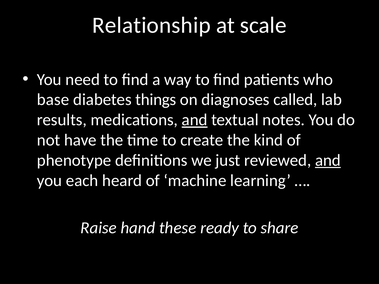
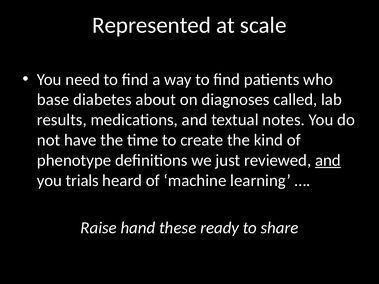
Relationship: Relationship -> Represented
things: things -> about
and at (195, 120) underline: present -> none
each: each -> trials
